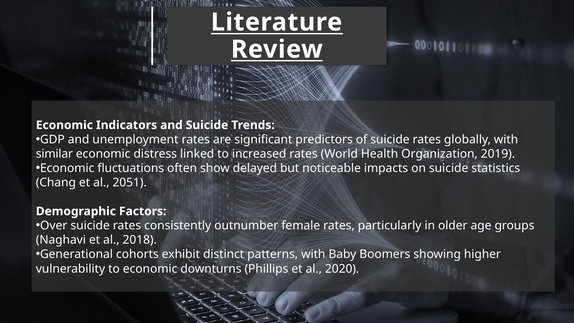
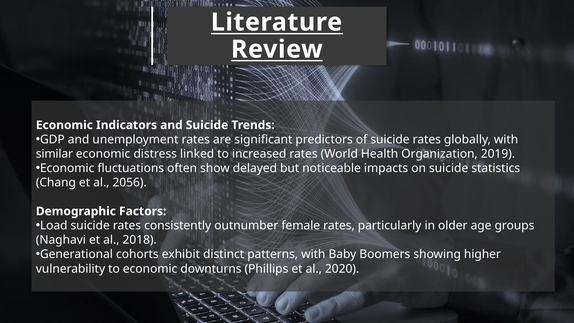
2051: 2051 -> 2056
Over: Over -> Load
